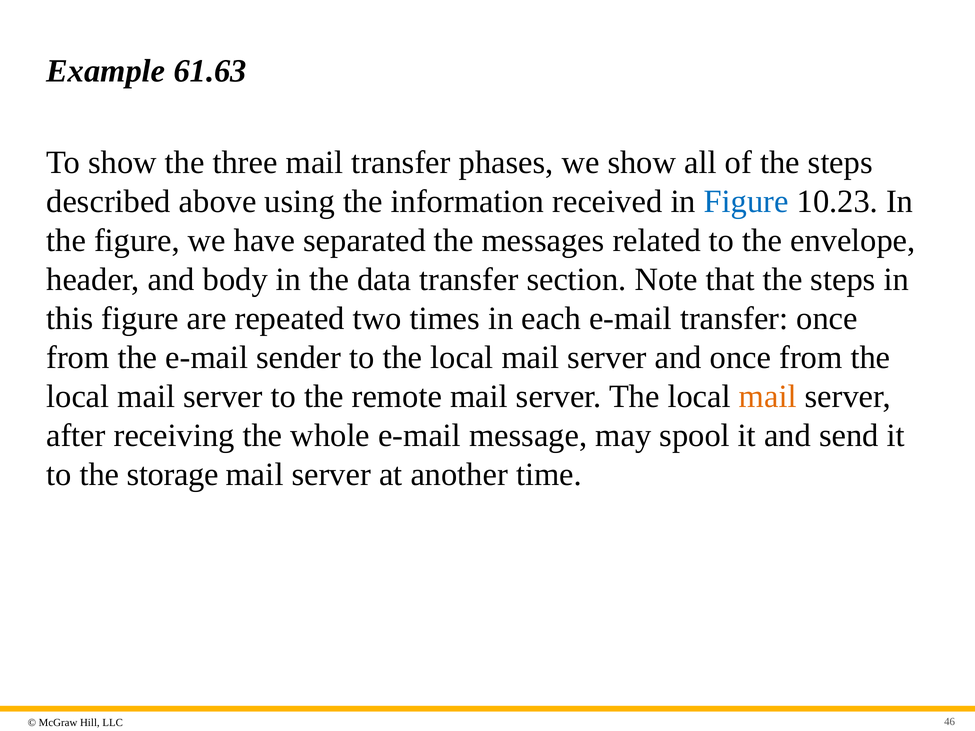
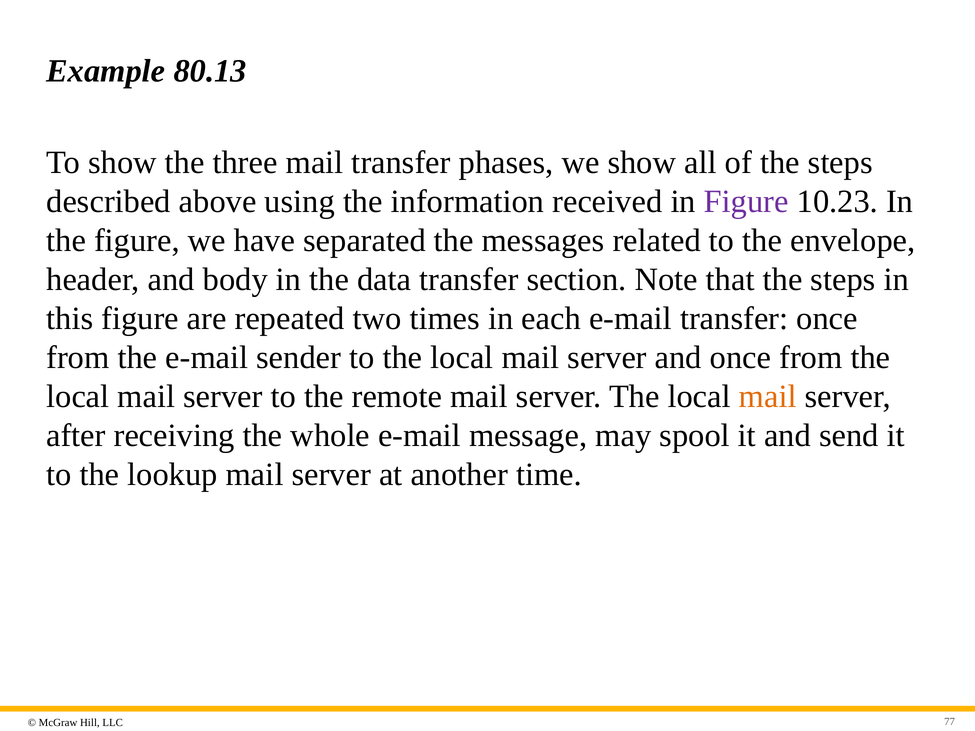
61.63: 61.63 -> 80.13
Figure at (746, 202) colour: blue -> purple
storage: storage -> lookup
46: 46 -> 77
